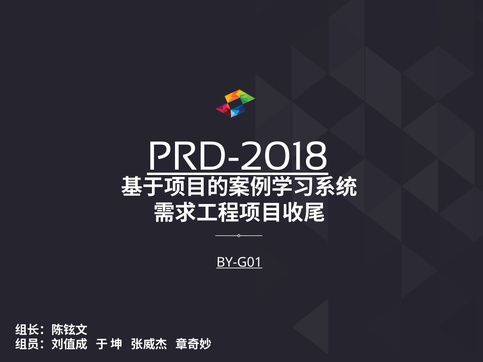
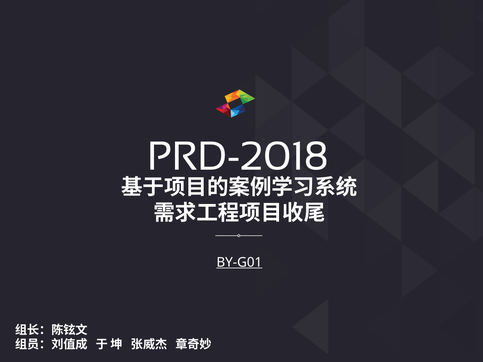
PRD-2018 underline: present -> none
